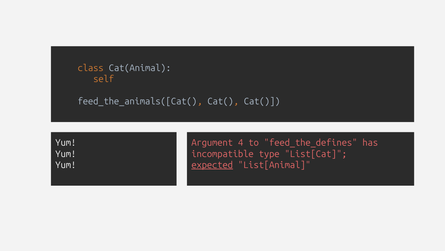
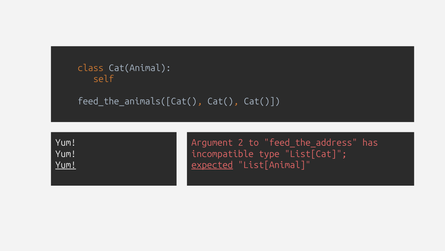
4: 4 -> 2
feed_the_defines: feed_the_defines -> feed_the_address
Yum at (66, 165) underline: none -> present
